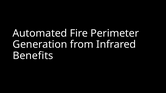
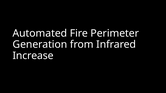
Benefits: Benefits -> Increase
